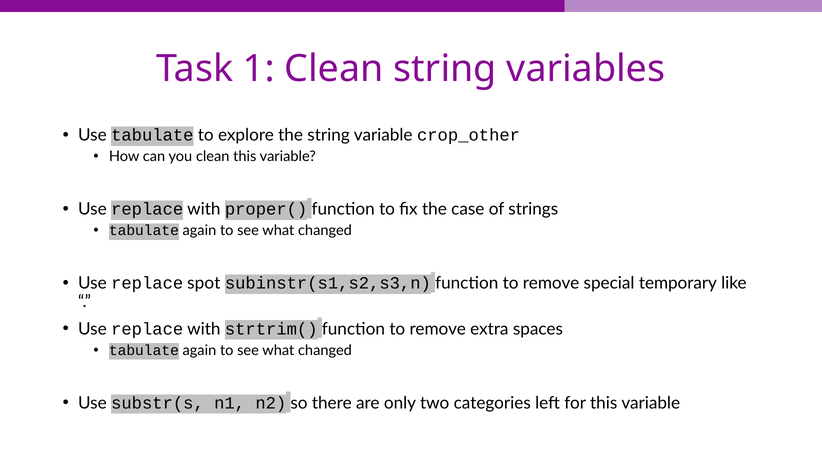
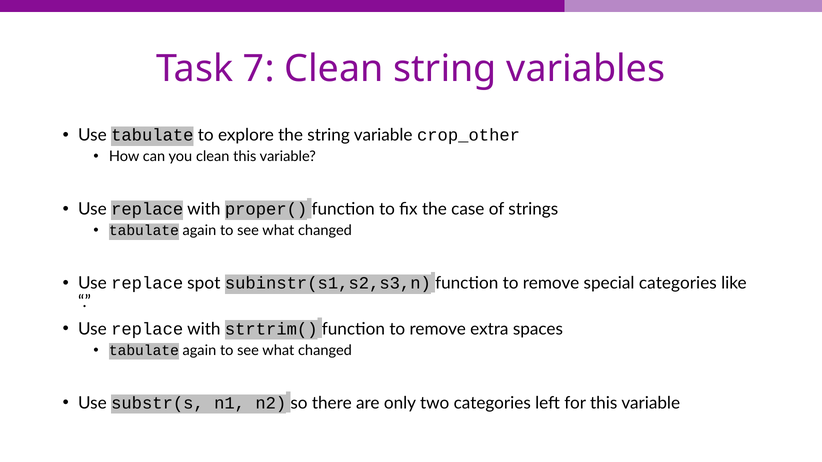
1: 1 -> 7
special temporary: temporary -> categories
